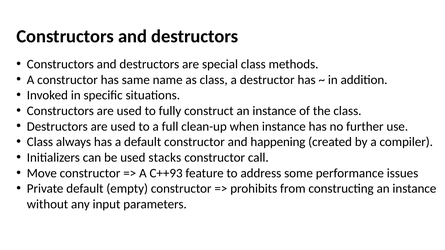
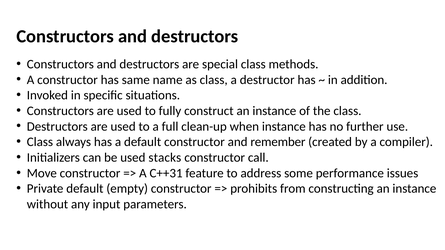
happening: happening -> remember
C++93: C++93 -> C++31
